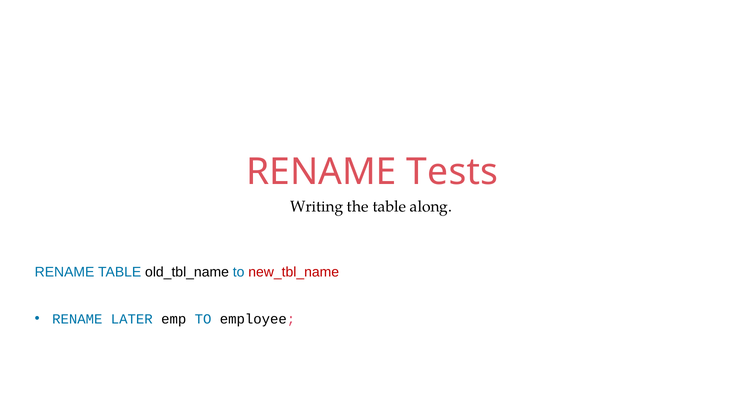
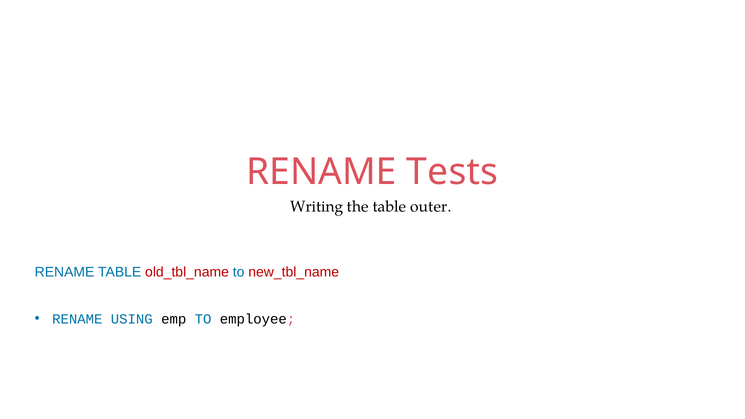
along: along -> outer
old_tbl_name colour: black -> red
LATER: LATER -> USING
